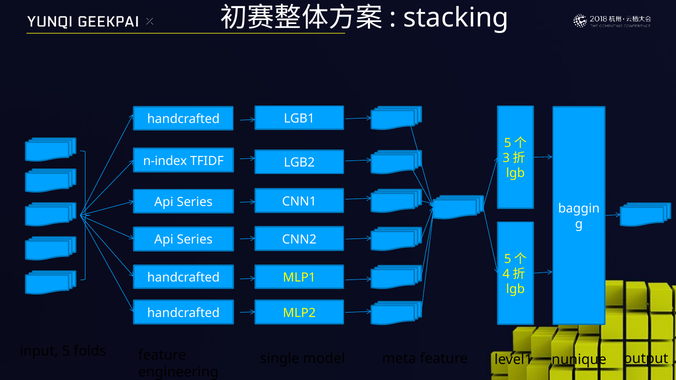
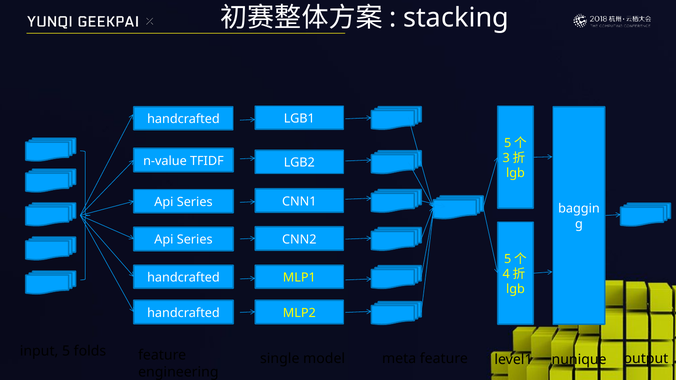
n-index: n-index -> n-value
